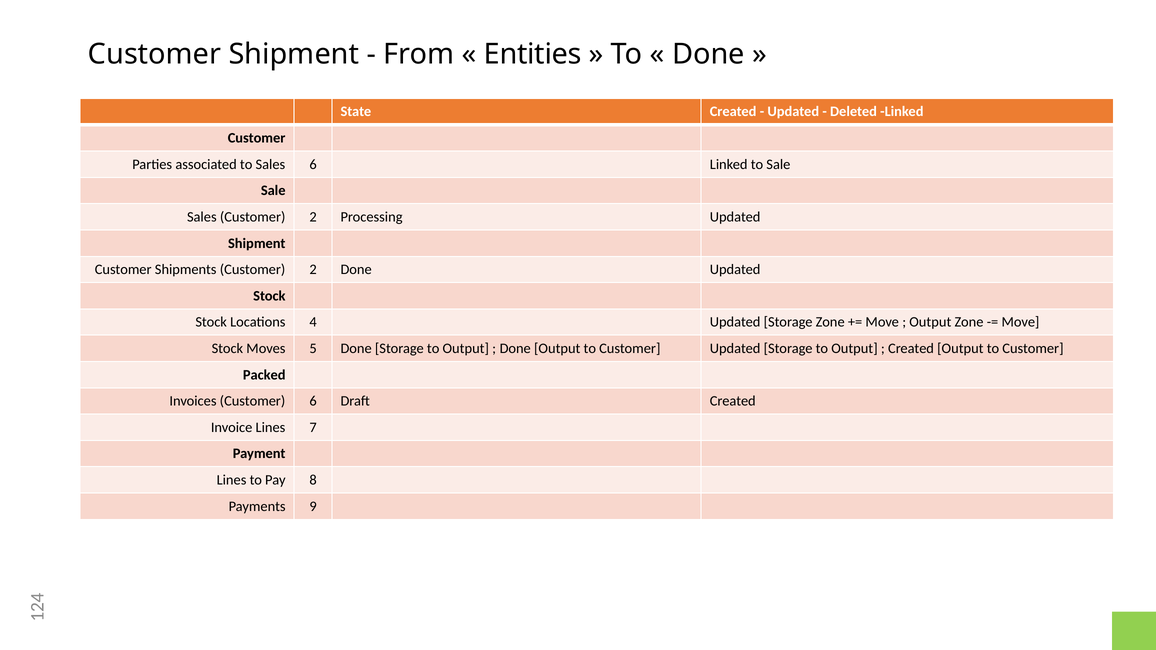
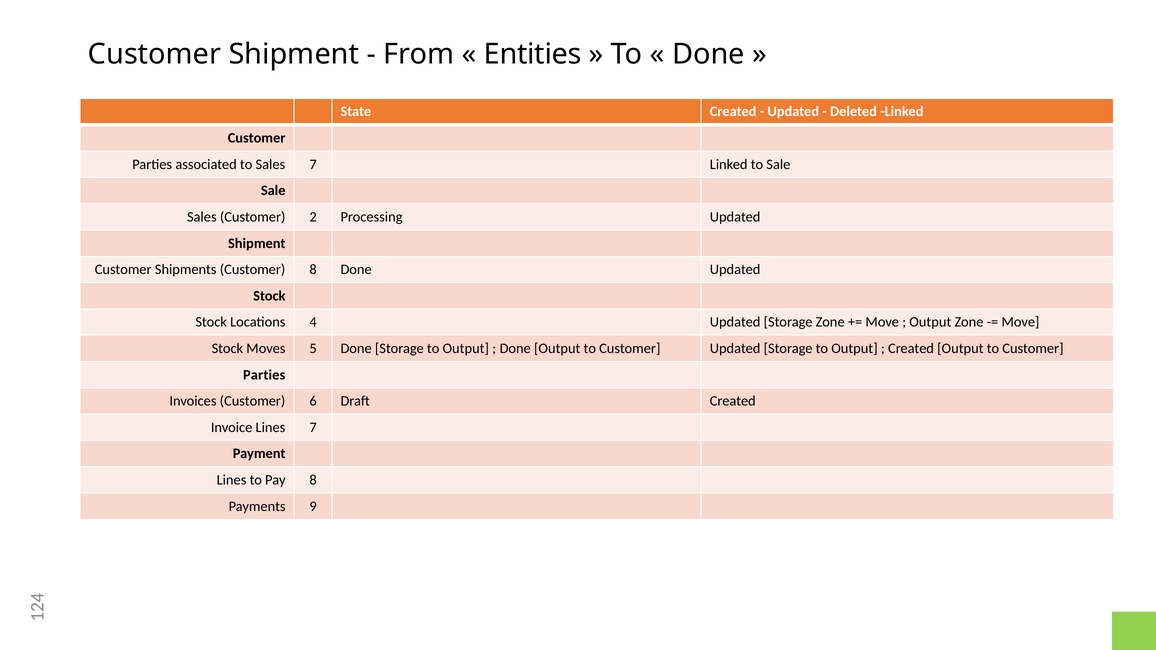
Sales 6: 6 -> 7
Shipments Customer 2: 2 -> 8
Packed at (264, 375): Packed -> Parties
